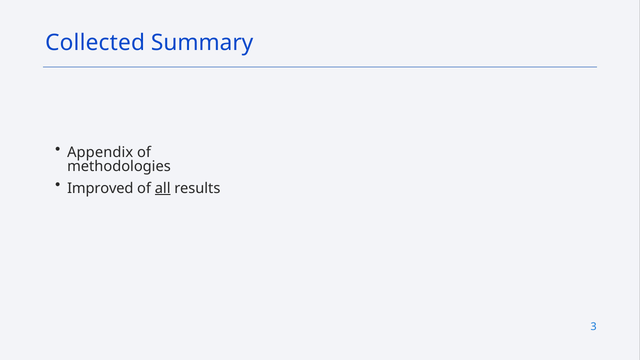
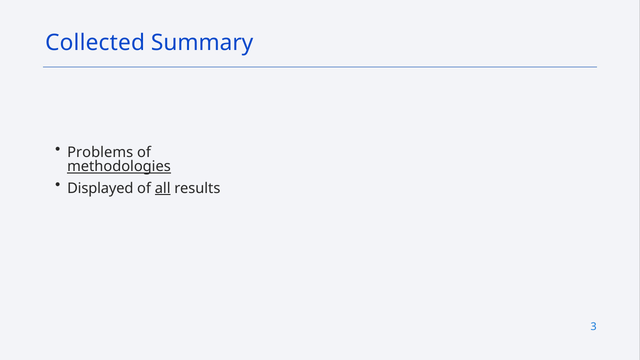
Appendix: Appendix -> Problems
methodologies underline: none -> present
Improved: Improved -> Displayed
